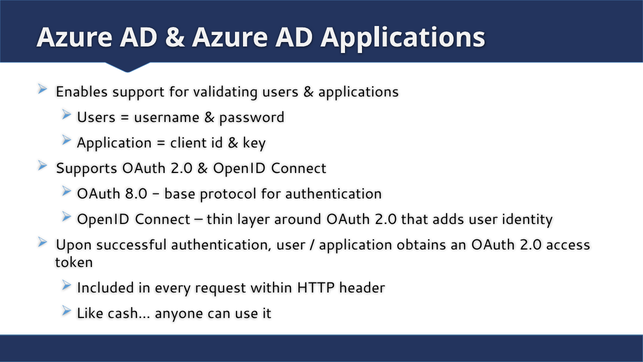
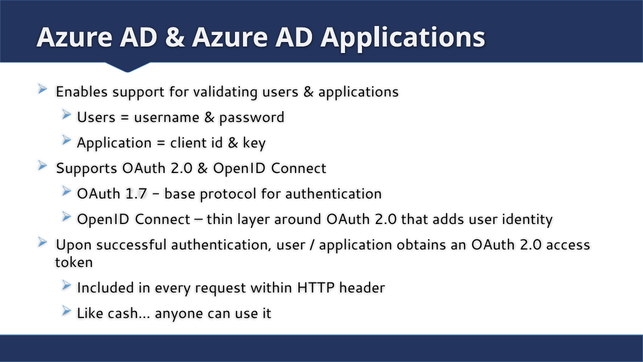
8.0: 8.0 -> 1.7
